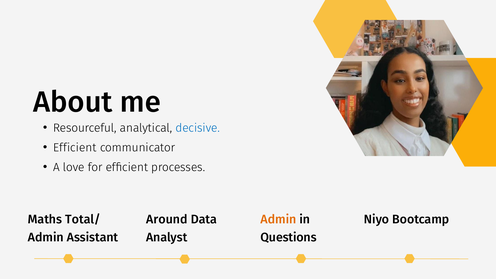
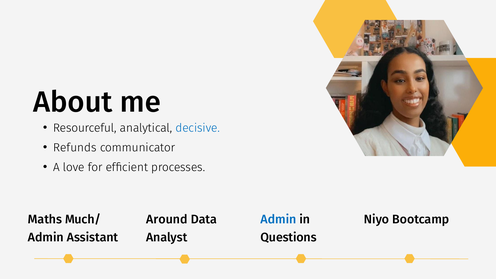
Efficient at (75, 148): Efficient -> Refunds
Total/: Total/ -> Much/
Admin at (278, 219) colour: orange -> blue
